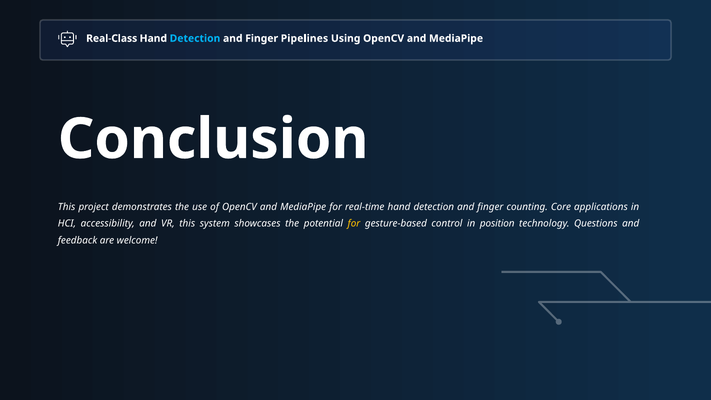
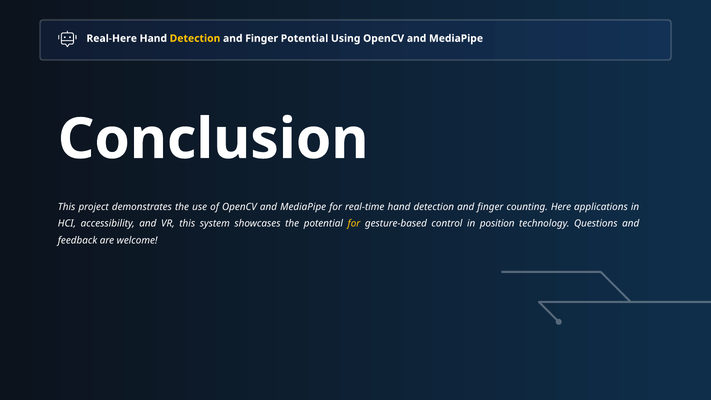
Real-Class: Real-Class -> Real-Here
Detection at (195, 38) colour: light blue -> yellow
Finger Pipelines: Pipelines -> Potential
Core: Core -> Here
